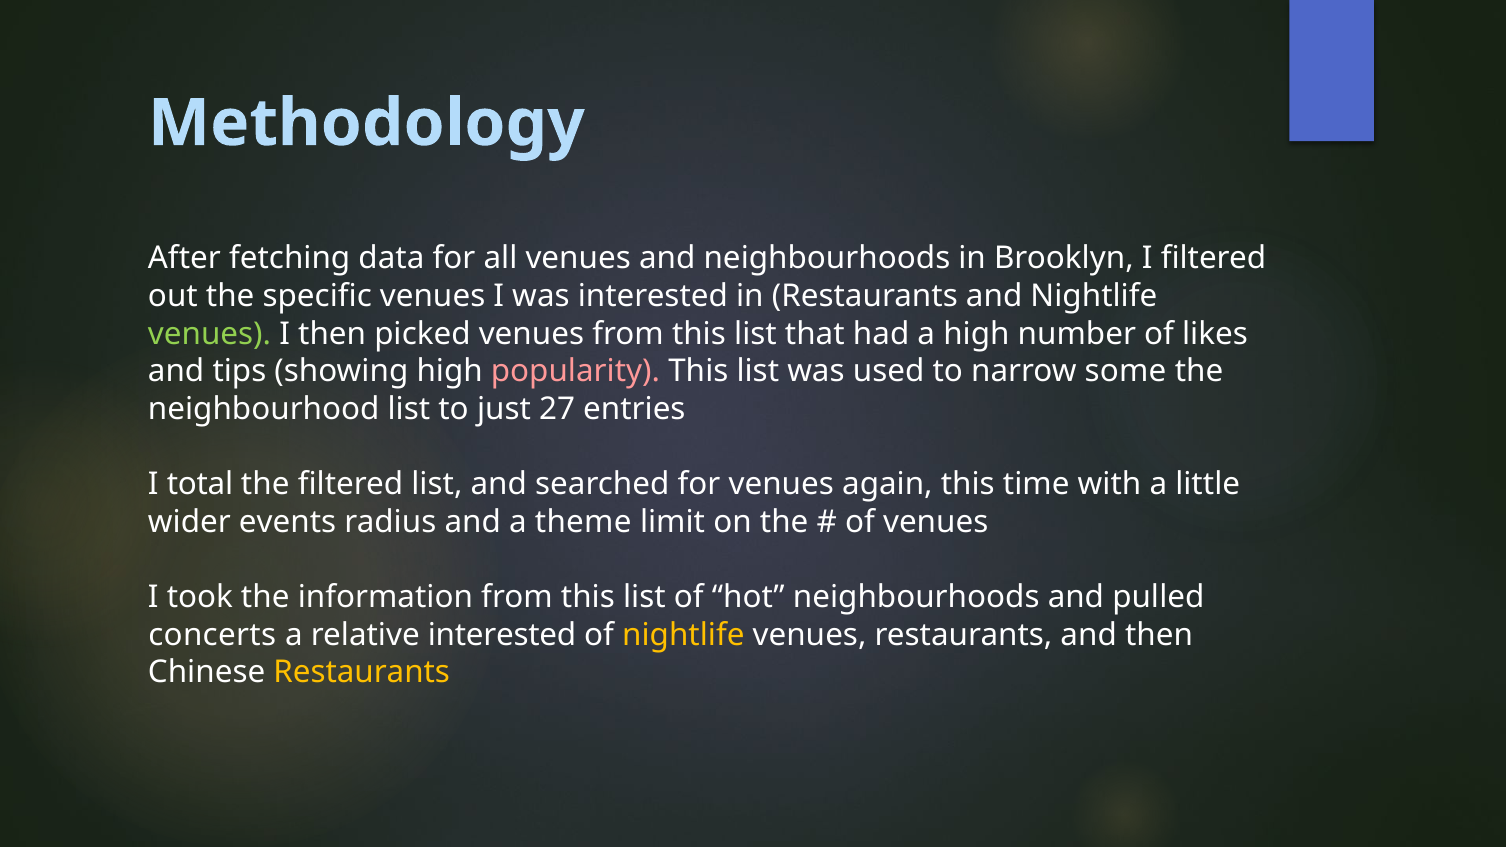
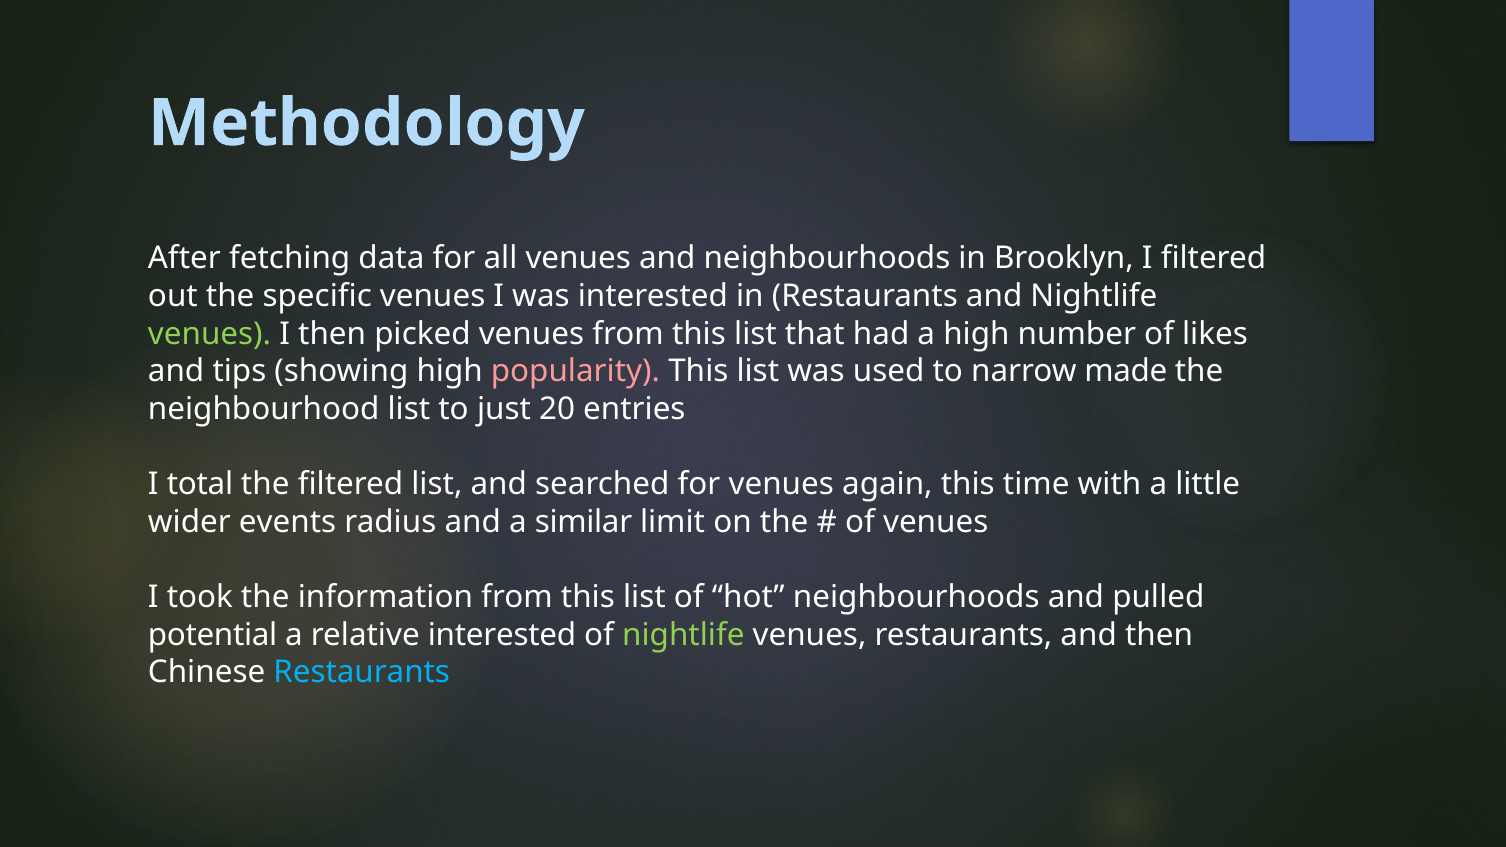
some: some -> made
27: 27 -> 20
theme: theme -> similar
concerts: concerts -> potential
nightlife at (683, 635) colour: yellow -> light green
Restaurants at (362, 673) colour: yellow -> light blue
